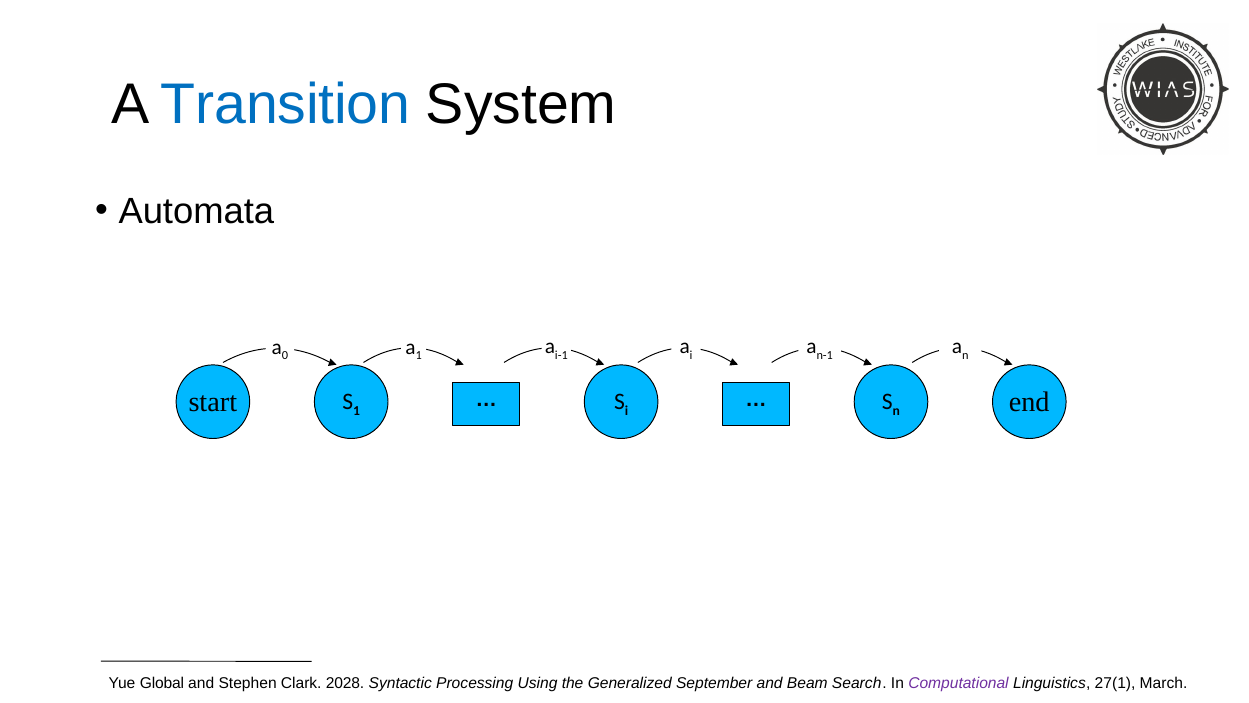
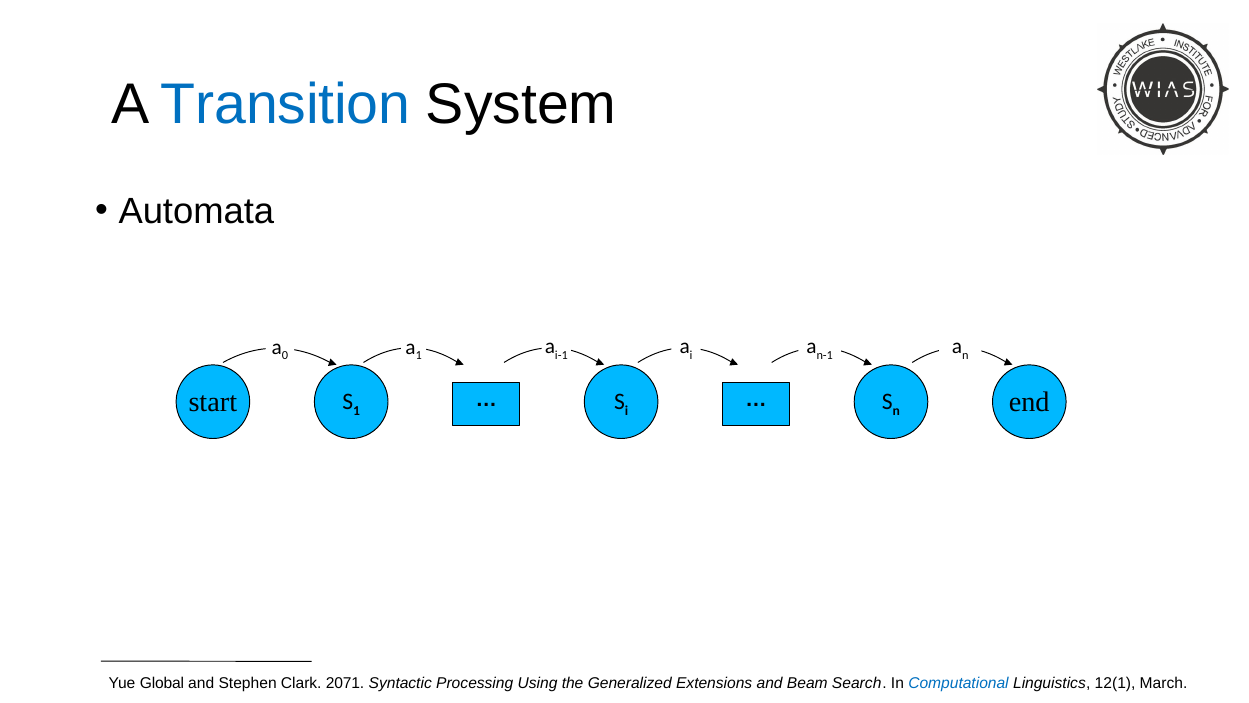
2028: 2028 -> 2071
September: September -> Extensions
Computational colour: purple -> blue
27(1: 27(1 -> 12(1
